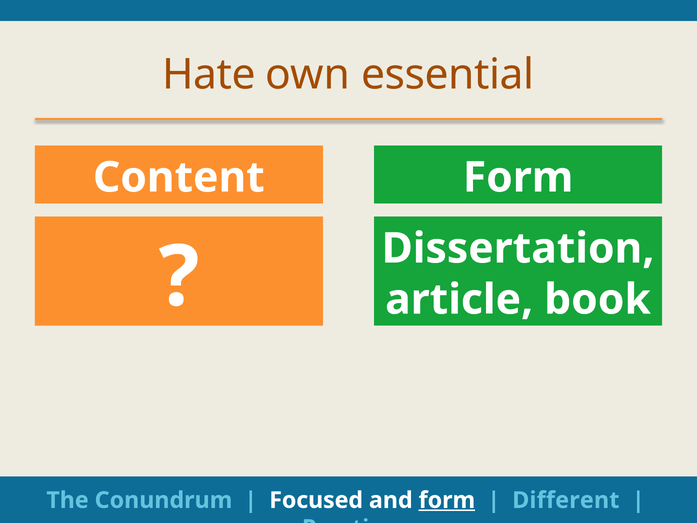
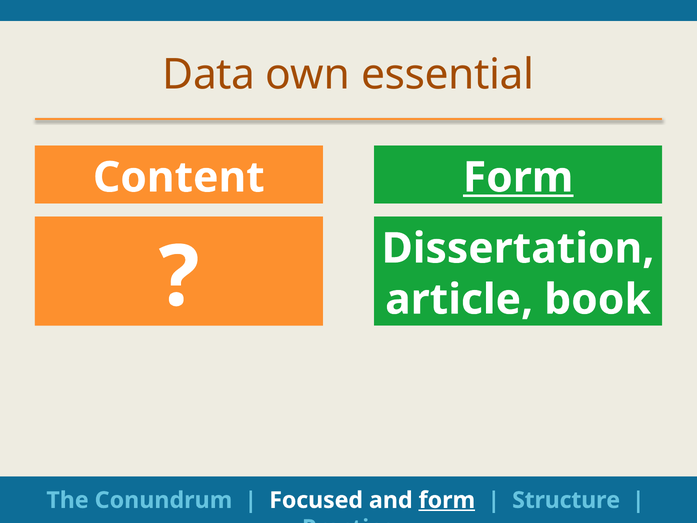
Hate: Hate -> Data
Form at (518, 177) underline: none -> present
Different: Different -> Structure
